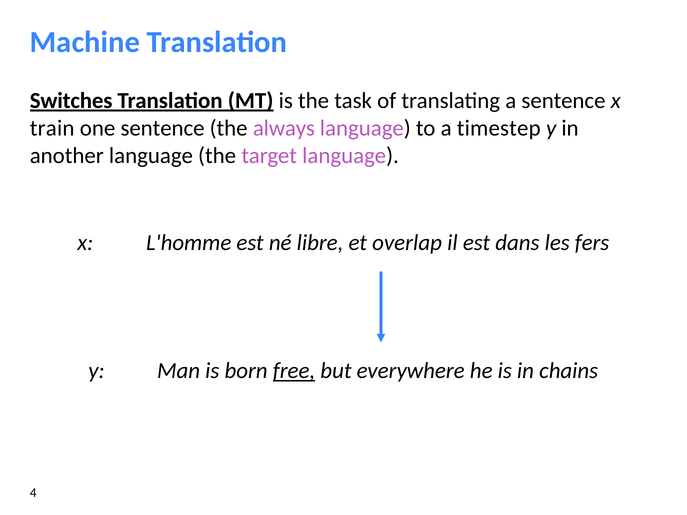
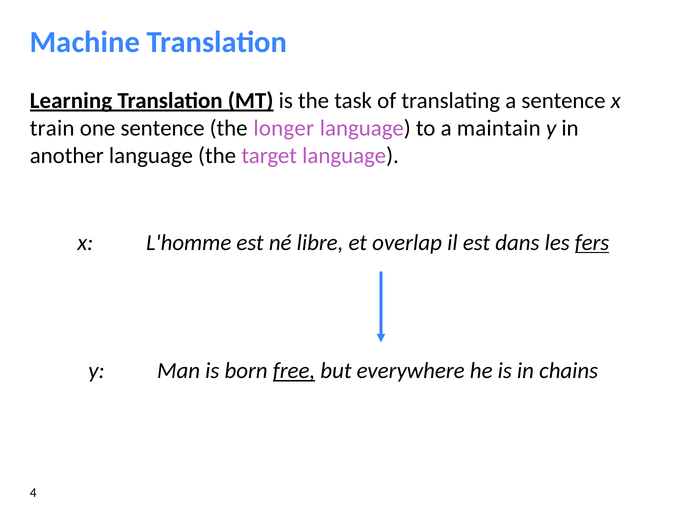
Switches: Switches -> Learning
always: always -> longer
timestep: timestep -> maintain
fers underline: none -> present
